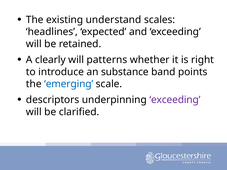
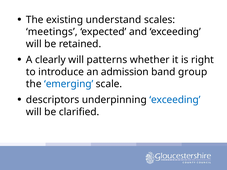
headlines: headlines -> meetings
substance: substance -> admission
points: points -> group
exceeding at (175, 100) colour: purple -> blue
